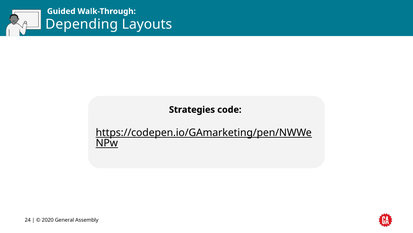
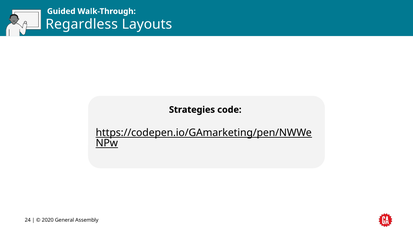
Depending: Depending -> Regardless
